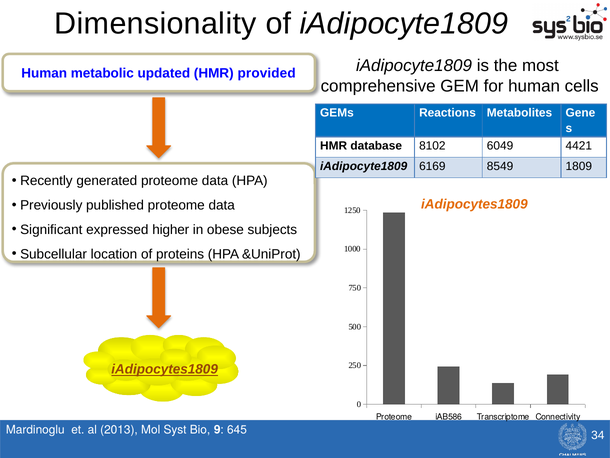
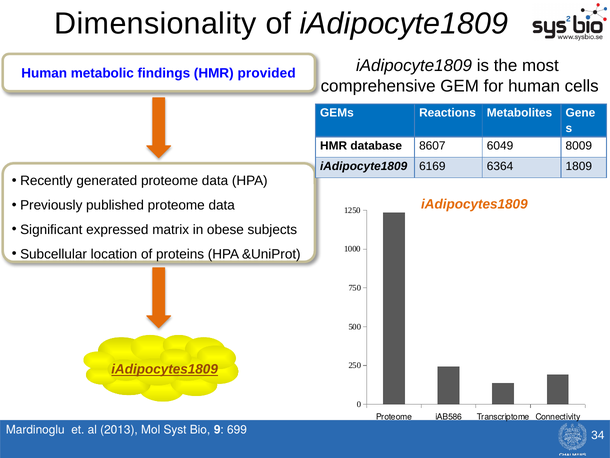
updated: updated -> findings
8102: 8102 -> 8607
4421: 4421 -> 8009
8549: 8549 -> 6364
higher: higher -> matrix
645: 645 -> 699
